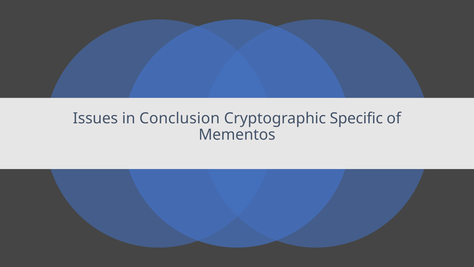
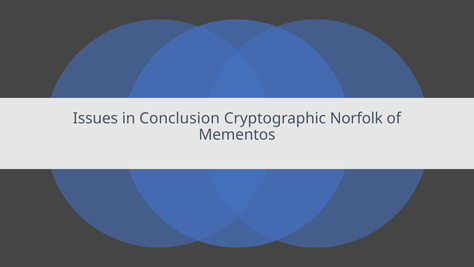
Specific: Specific -> Norfolk
